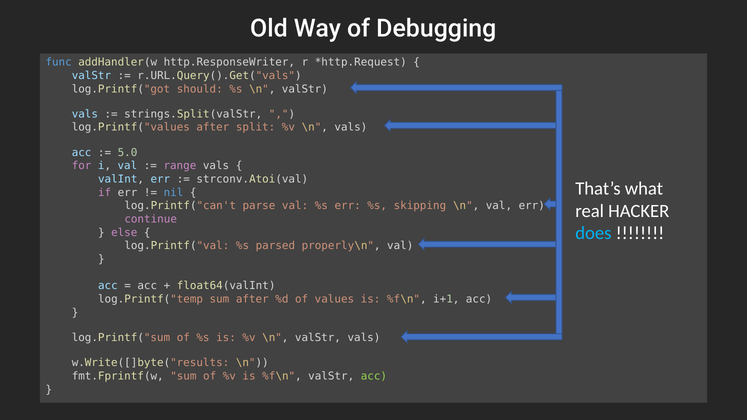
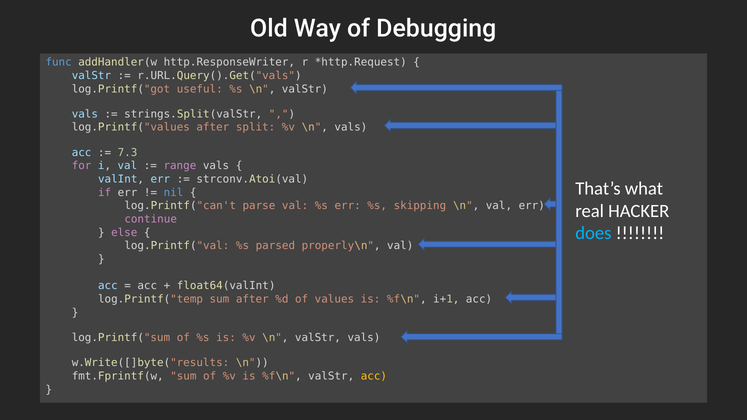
should: should -> useful
5.0: 5.0 -> 7.3
acc at (374, 376) colour: light green -> yellow
